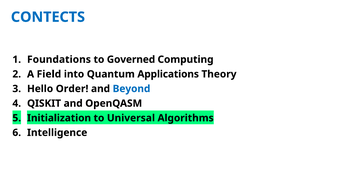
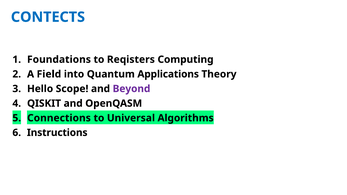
Governed: Governed -> Reqisters
Order: Order -> Scope
Beyond colour: blue -> purple
Initialization: Initialization -> Connections
Intelligence: Intelligence -> Instructions
